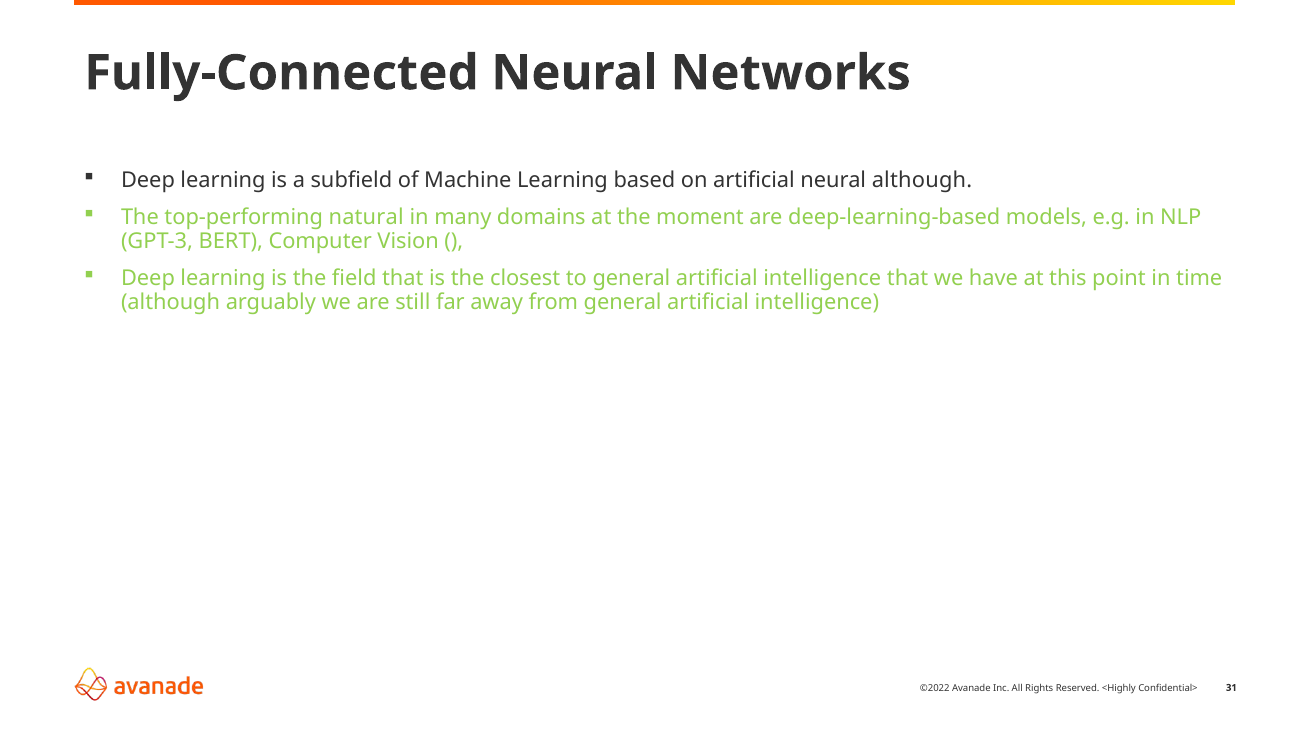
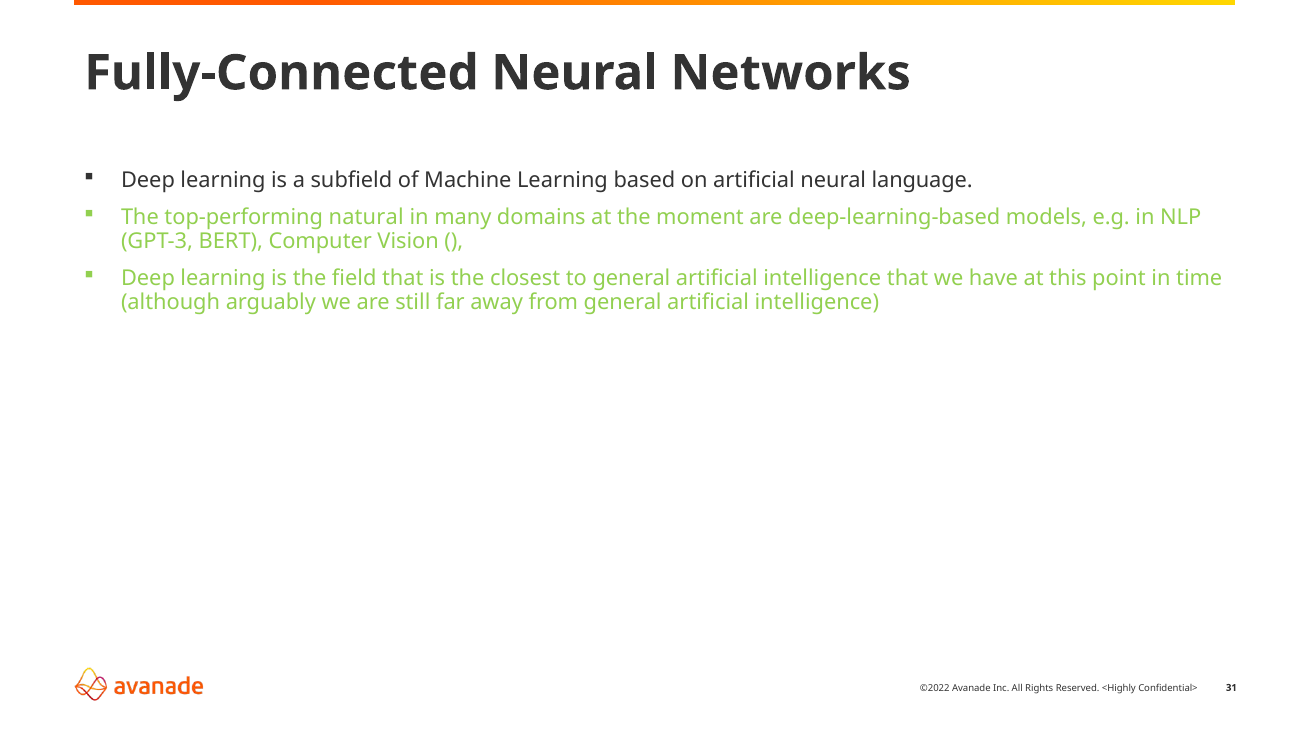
neural although: although -> language
